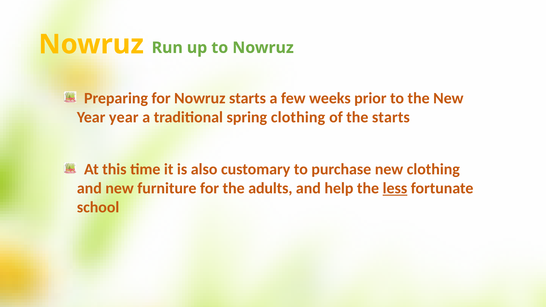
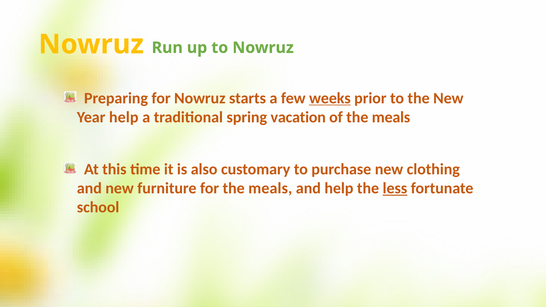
weeks underline: none -> present
Year year: year -> help
spring clothing: clothing -> vacation
of the starts: starts -> meals
for the adults: adults -> meals
